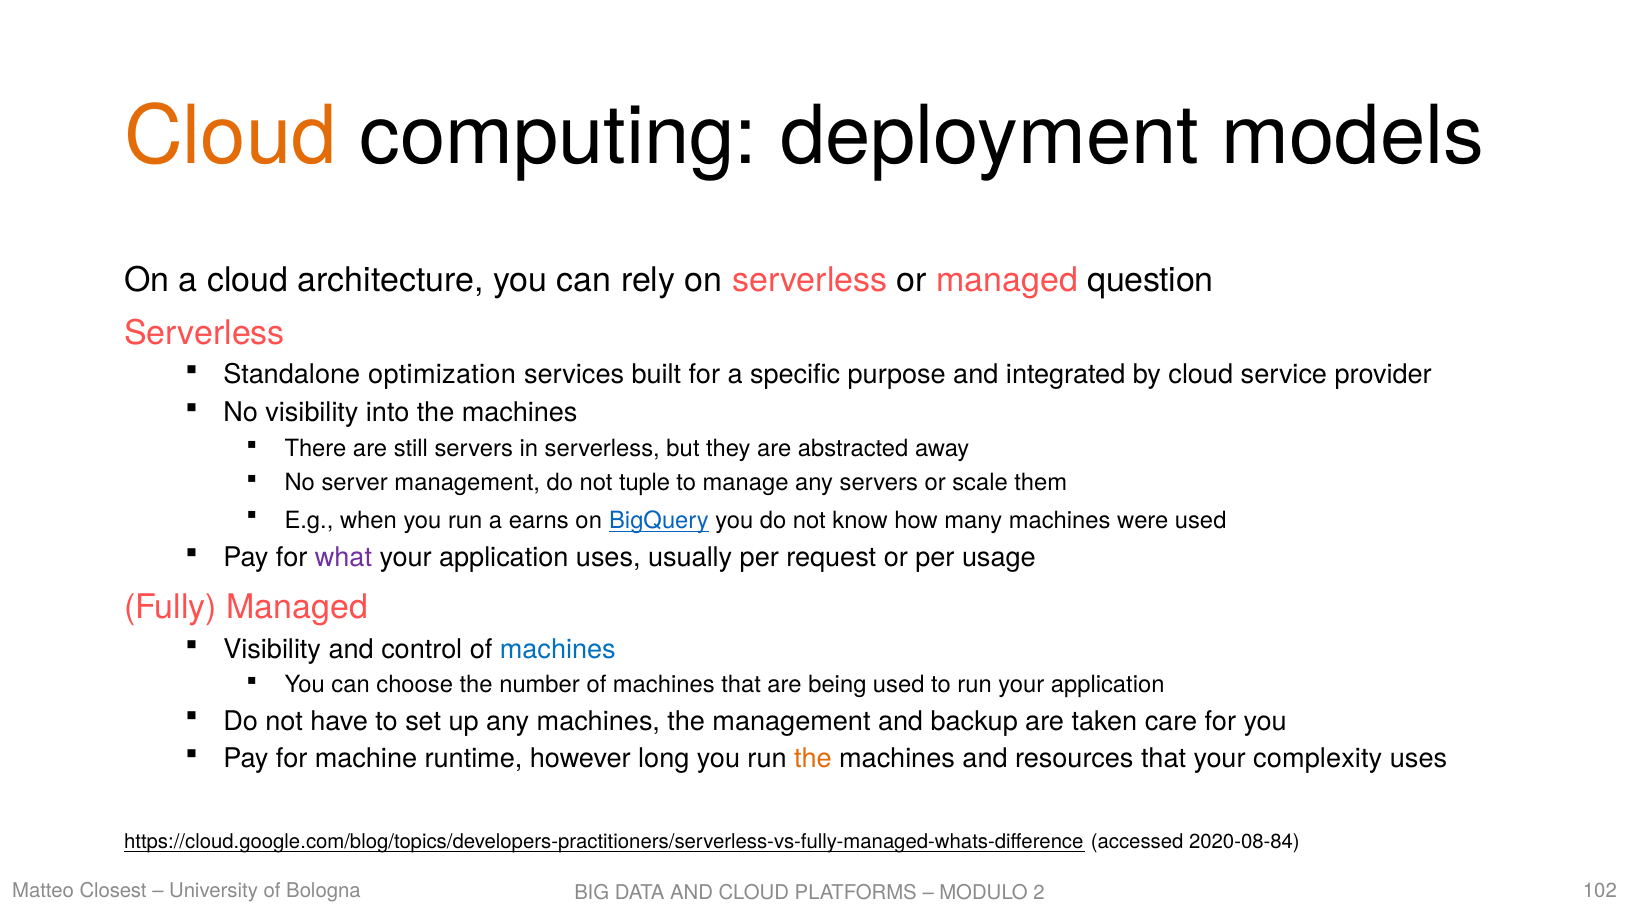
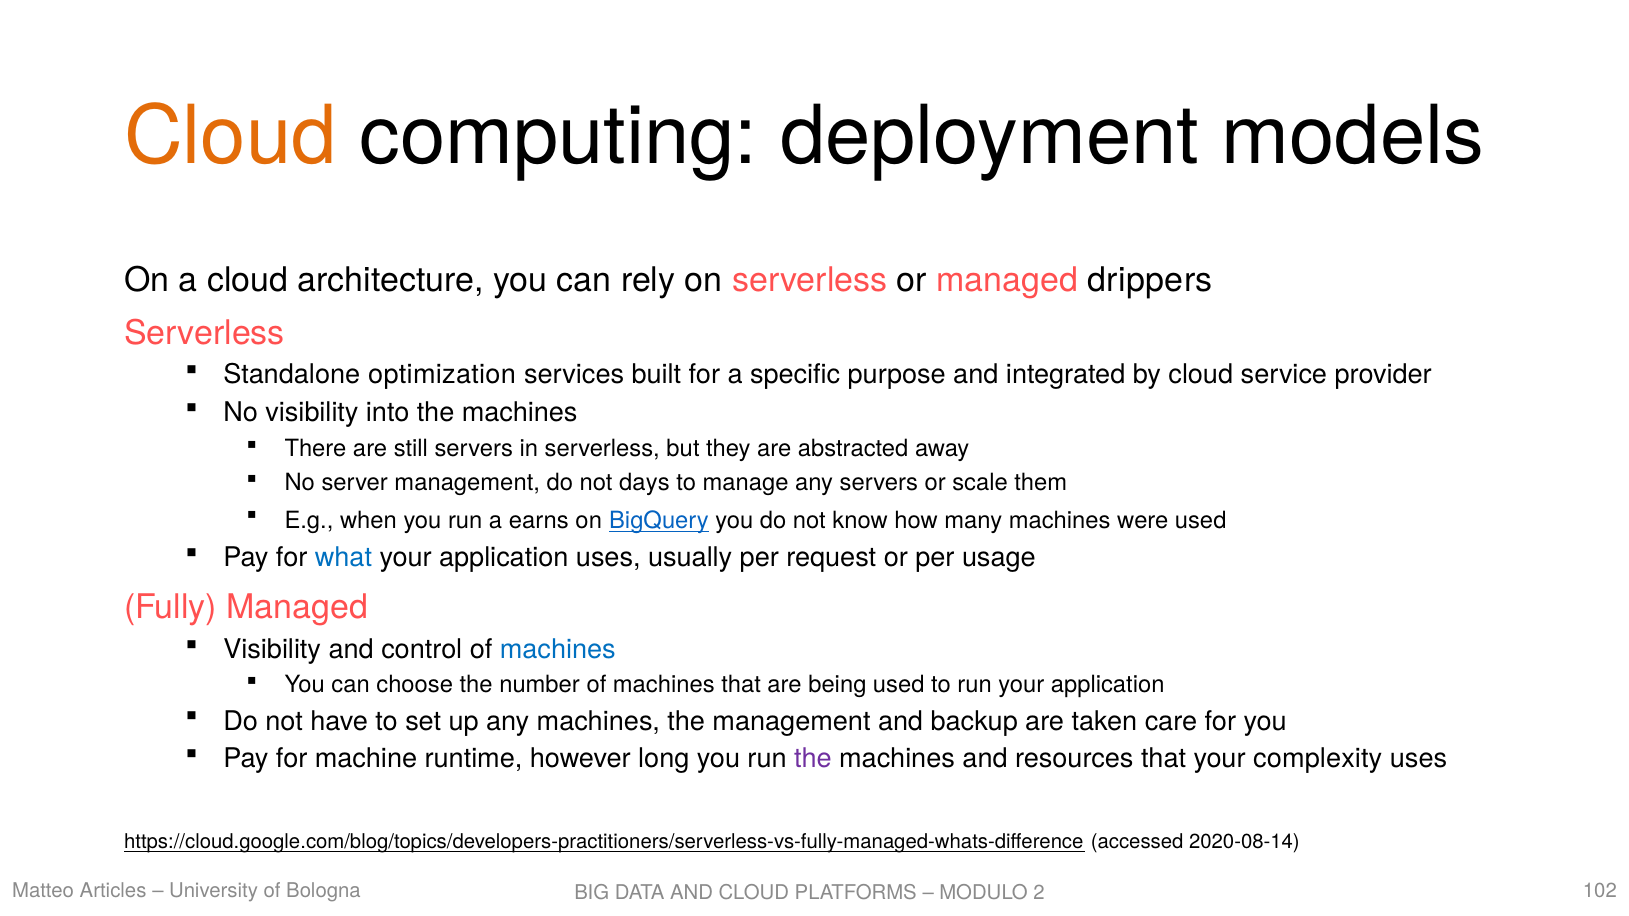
question: question -> drippers
tuple: tuple -> days
what colour: purple -> blue
the at (813, 759) colour: orange -> purple
2020-08-84: 2020-08-84 -> 2020-08-14
Closest: Closest -> Articles
